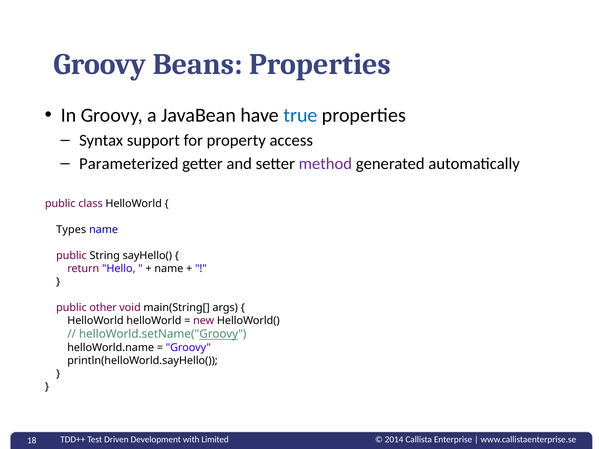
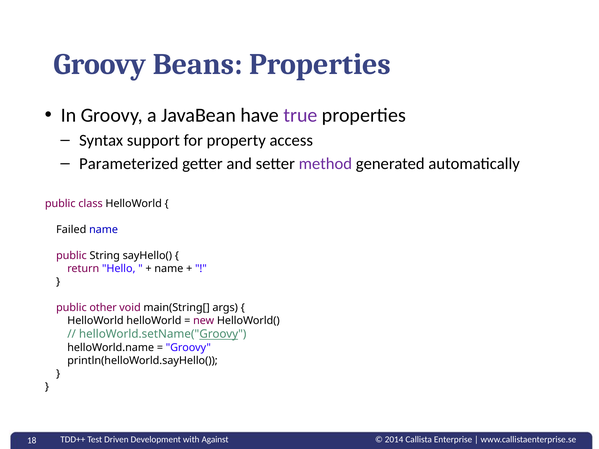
true colour: blue -> purple
Types: Types -> Failed
Limited: Limited -> Against
